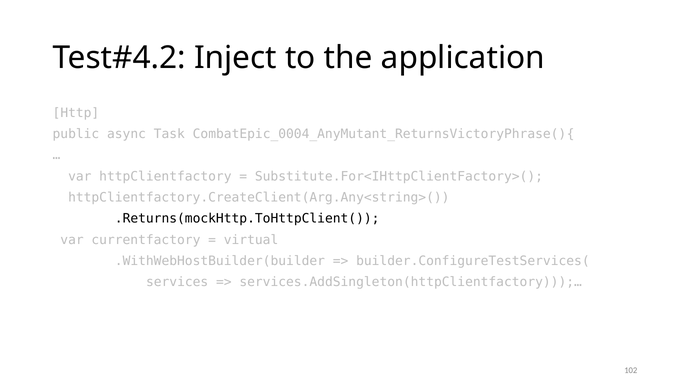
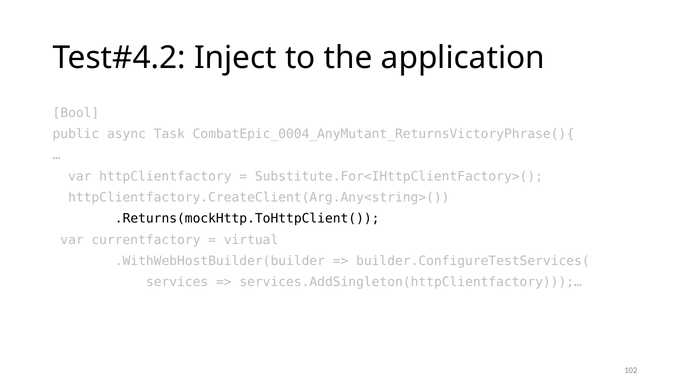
Http: Http -> Bool
